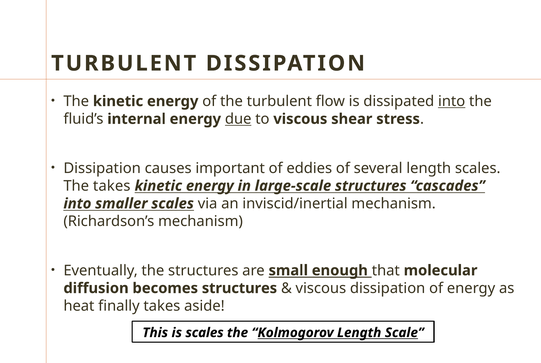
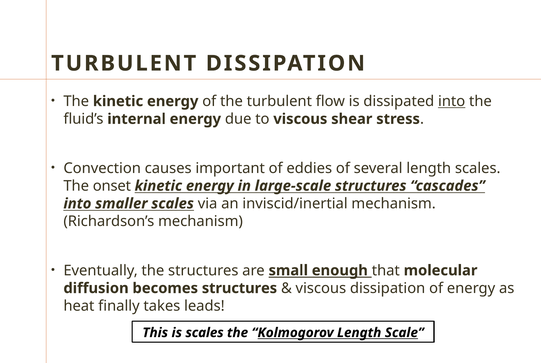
due underline: present -> none
Dissipation at (102, 168): Dissipation -> Convection
The takes: takes -> onset
aside: aside -> leads
